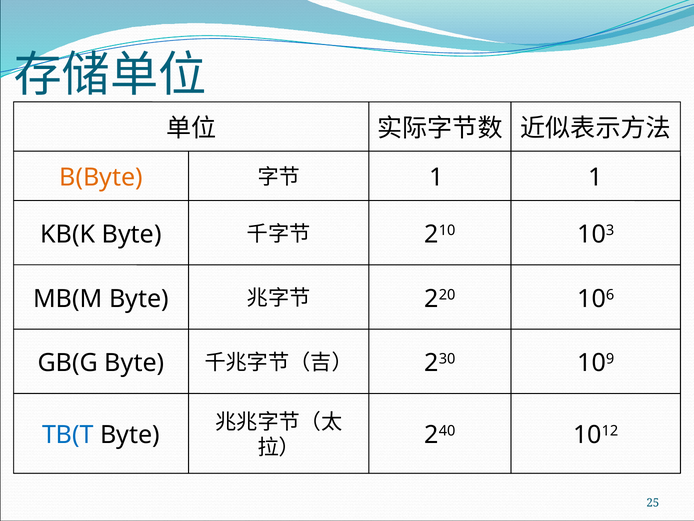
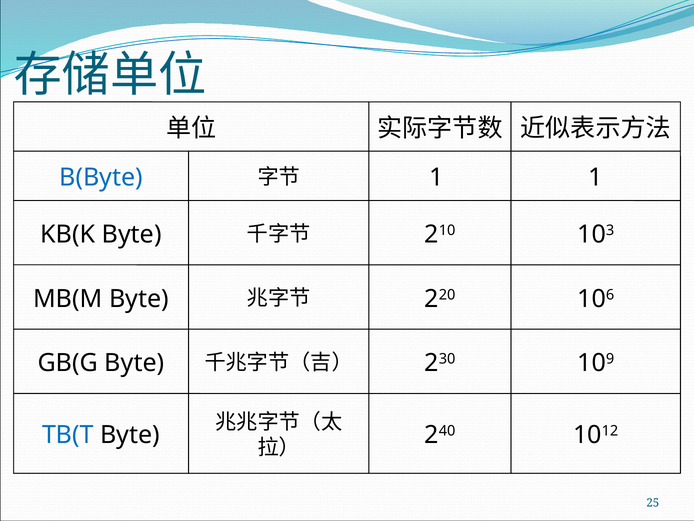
B(Byte colour: orange -> blue
